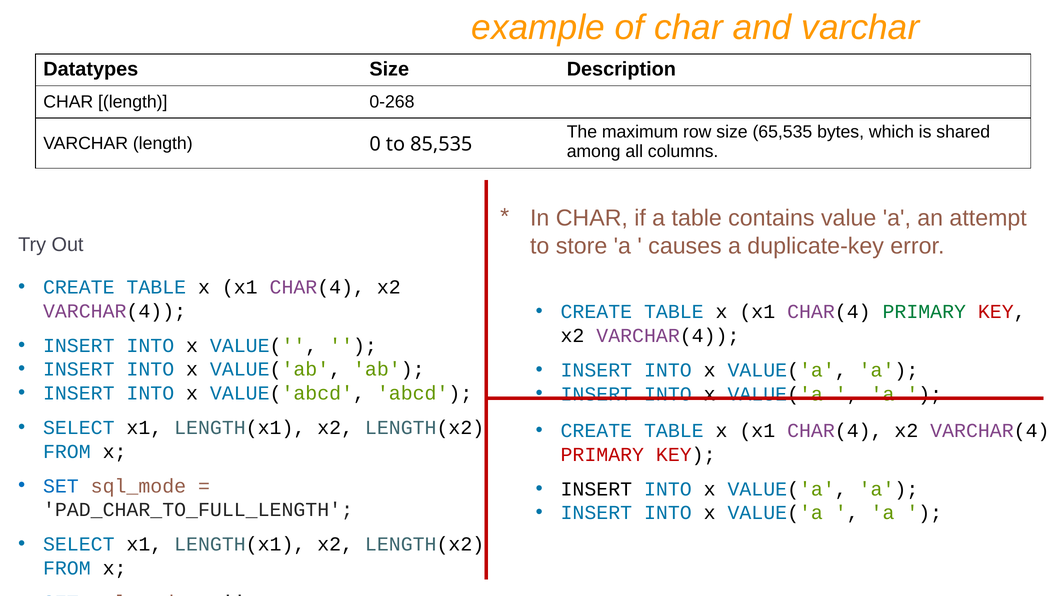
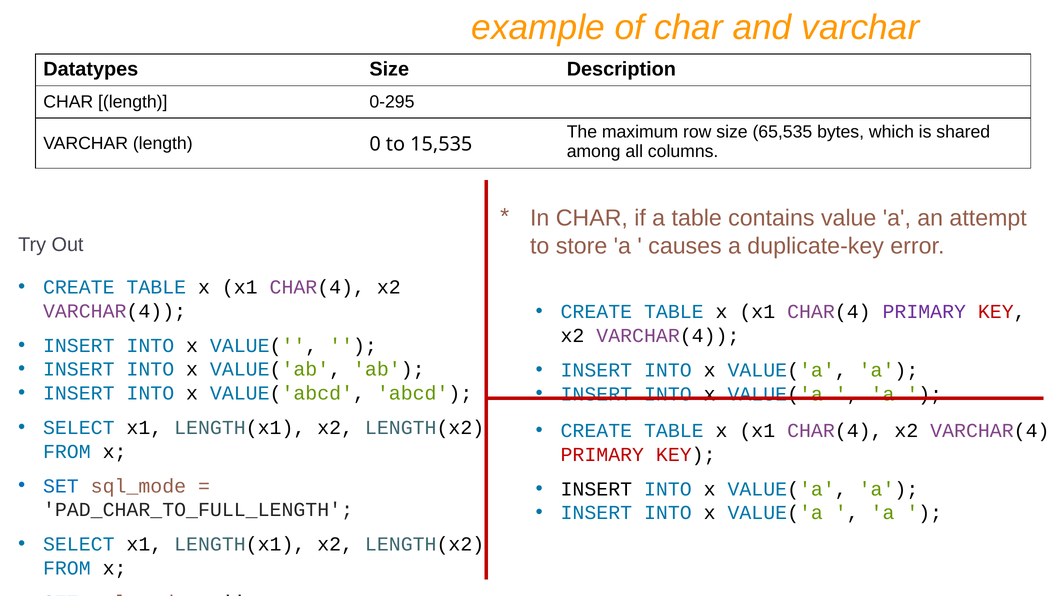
0-268: 0-268 -> 0-295
85,535: 85,535 -> 15,535
PRIMARY at (924, 312) colour: green -> purple
